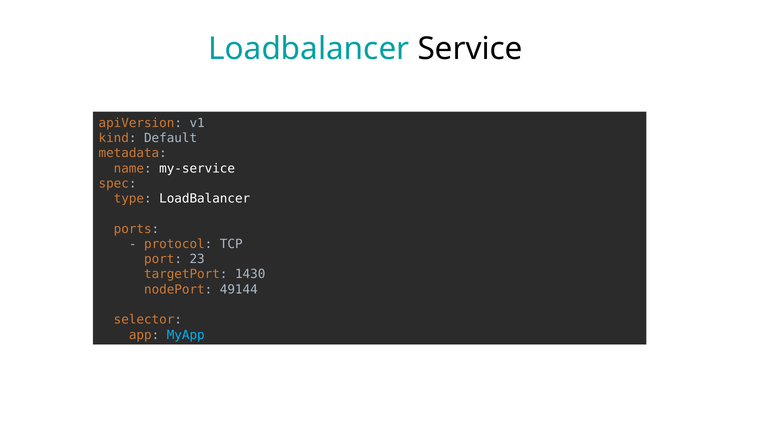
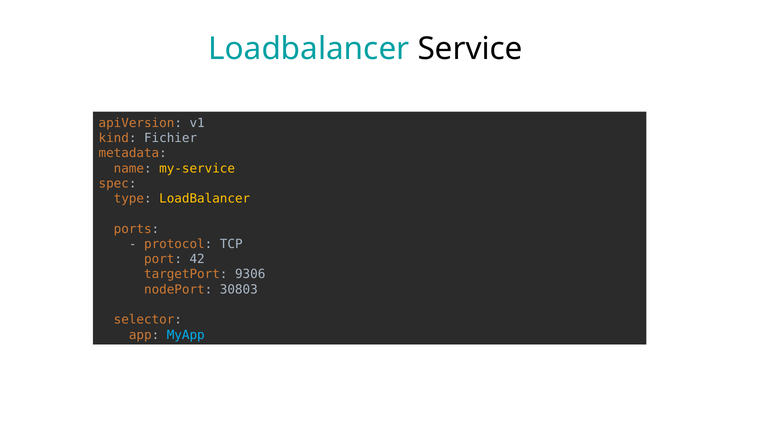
Default: Default -> Fichier
my-service colour: white -> yellow
LoadBalancer at (205, 199) colour: white -> yellow
23: 23 -> 42
1430: 1430 -> 9306
49144: 49144 -> 30803
